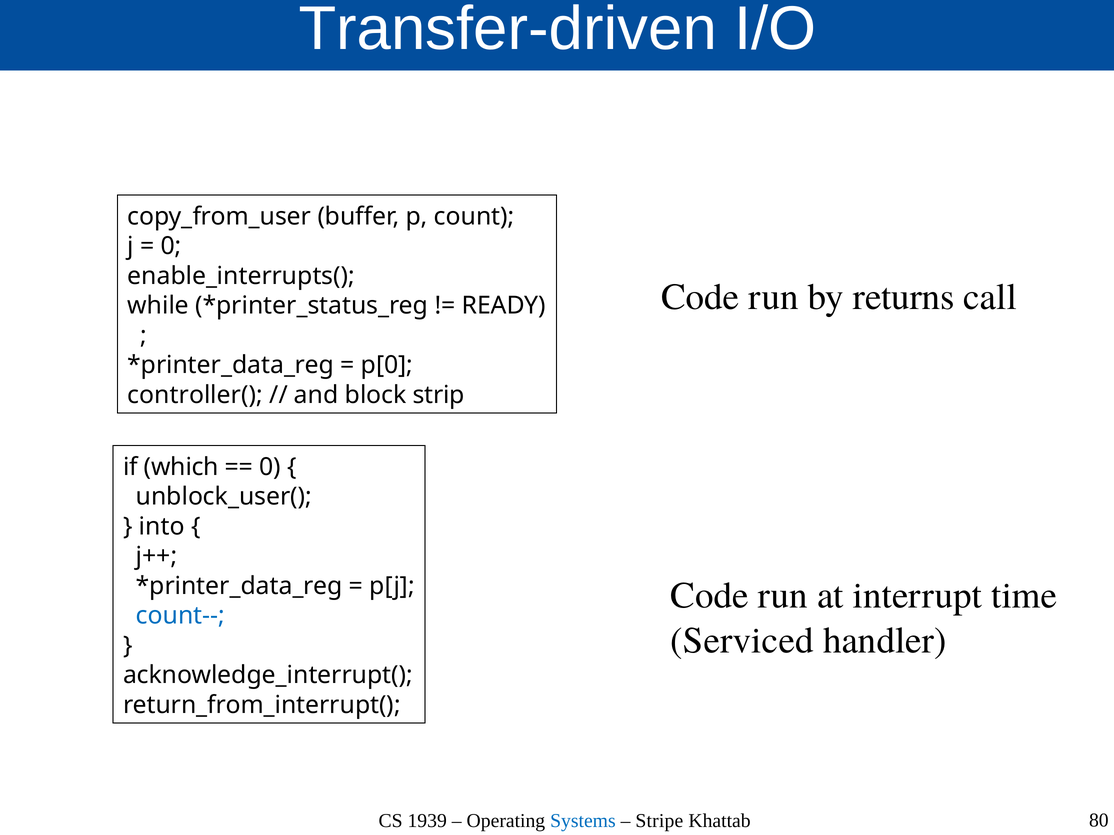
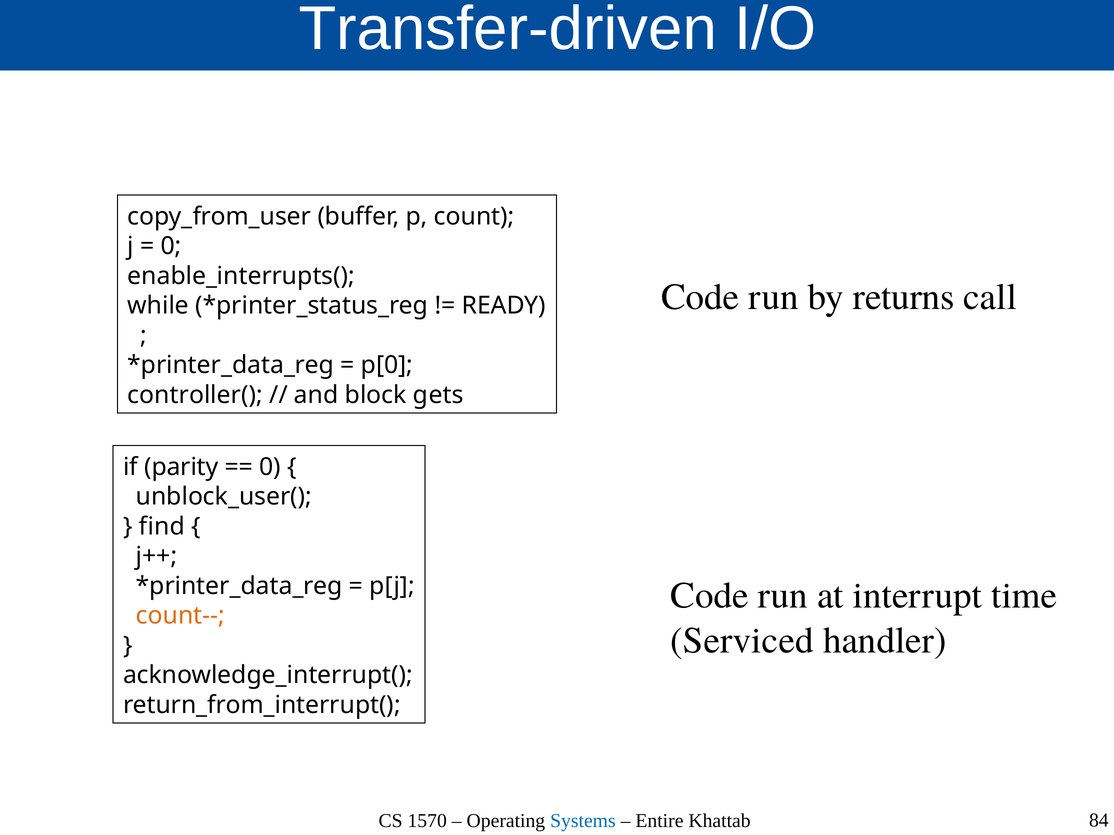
strip: strip -> gets
which: which -> parity
into: into -> find
count-- colour: blue -> orange
1939: 1939 -> 1570
Stripe: Stripe -> Entire
80: 80 -> 84
